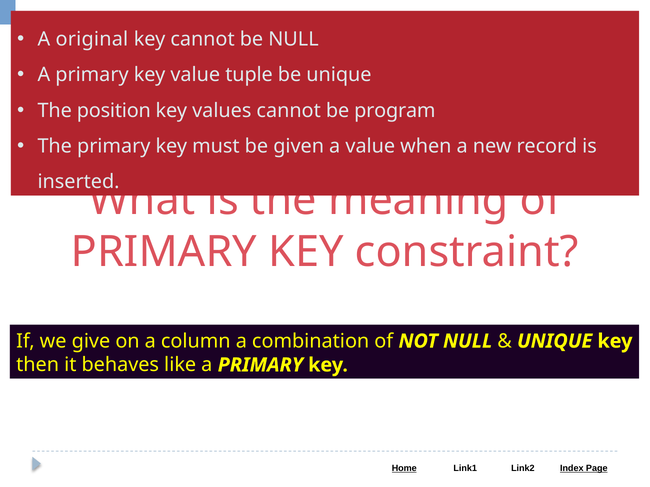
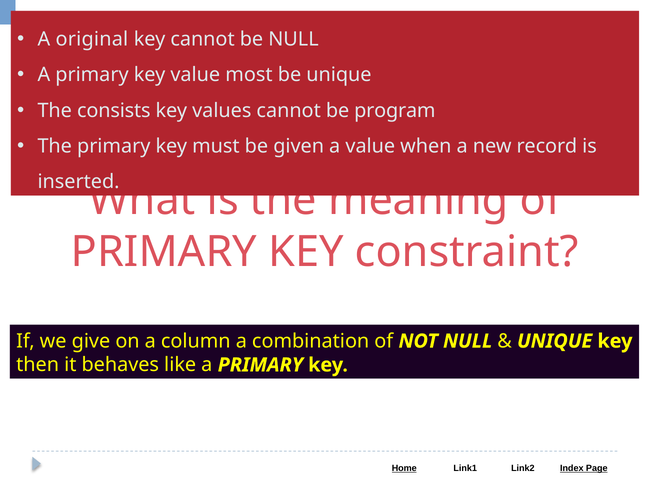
tuple: tuple -> most
position: position -> consists
